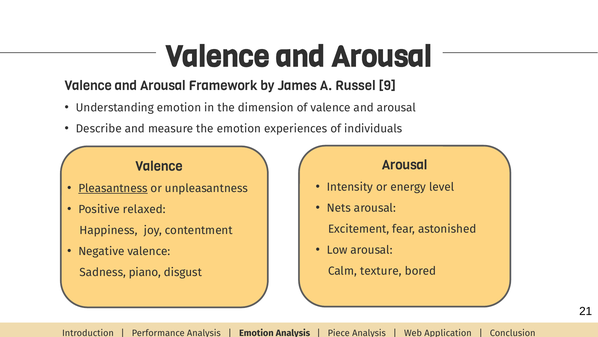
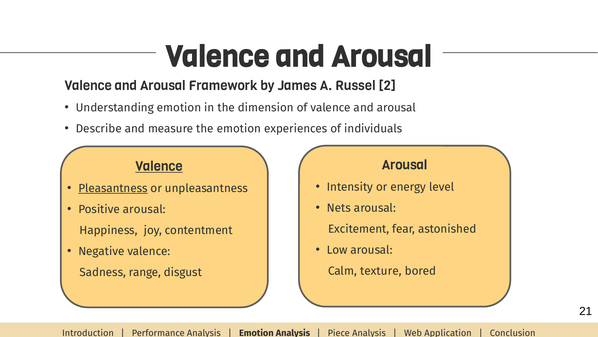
9: 9 -> 2
Valence at (159, 166) underline: none -> present
Positive relaxed: relaxed -> arousal
piano: piano -> range
